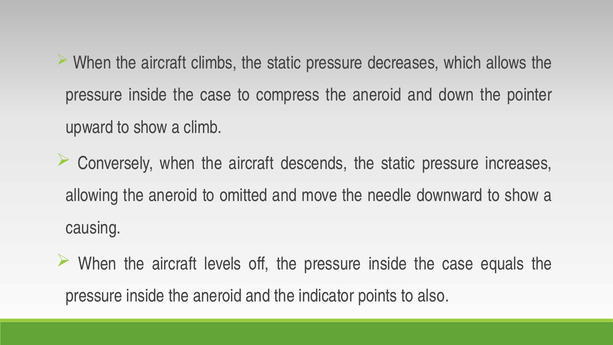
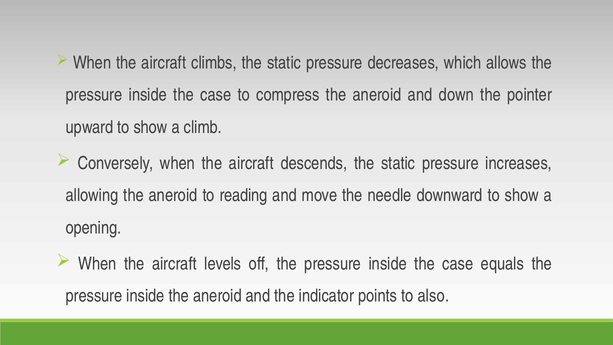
omitted: omitted -> reading
causing: causing -> opening
